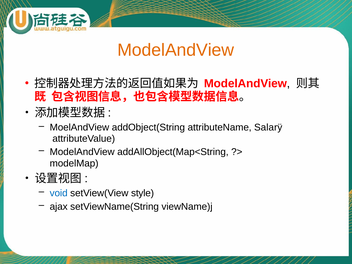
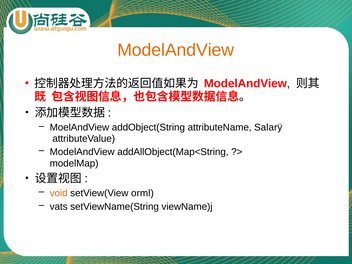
void colour: blue -> orange
style: style -> orml
ajax: ajax -> vats
